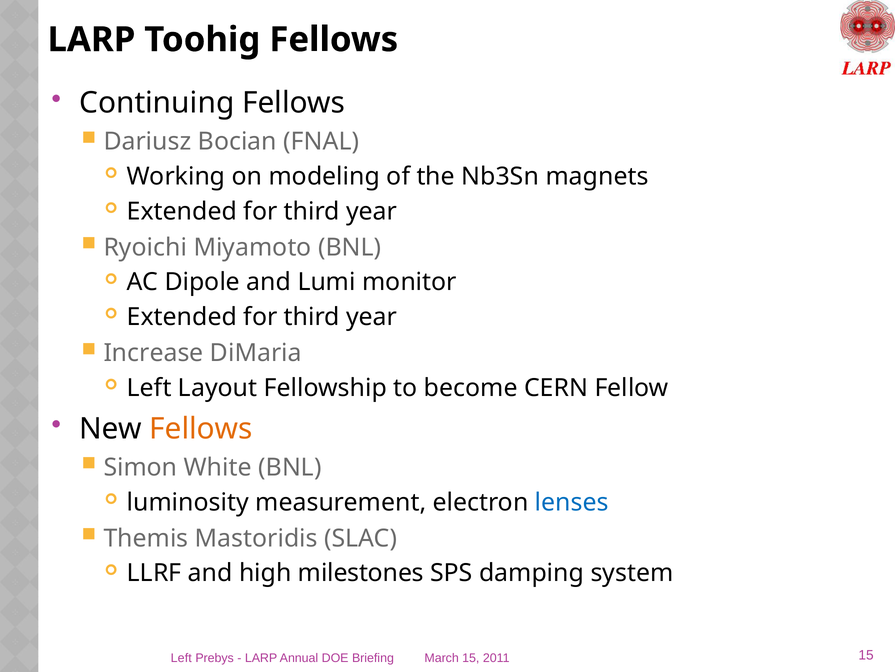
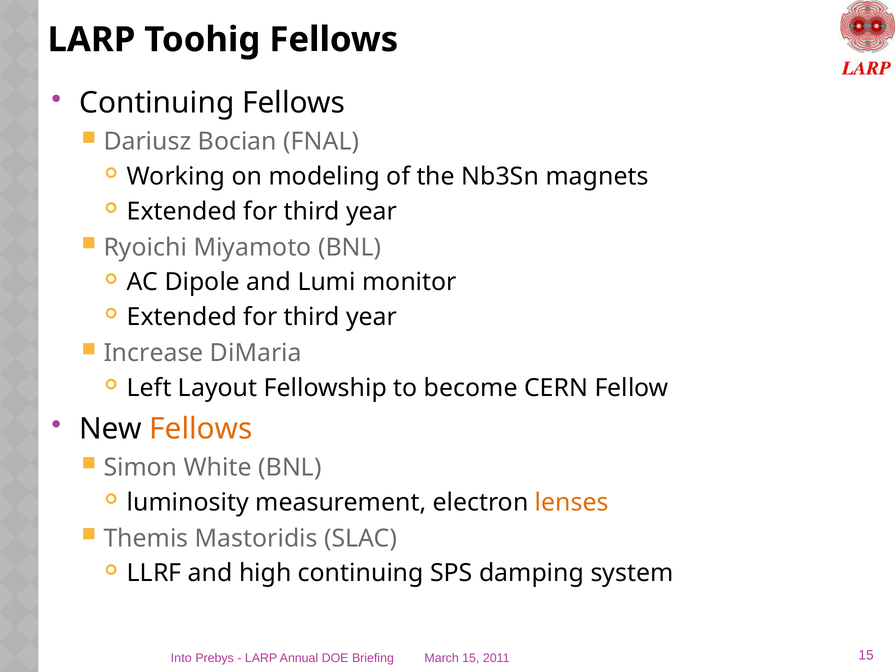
lenses colour: blue -> orange
high milestones: milestones -> continuing
Left at (181, 658): Left -> Into
